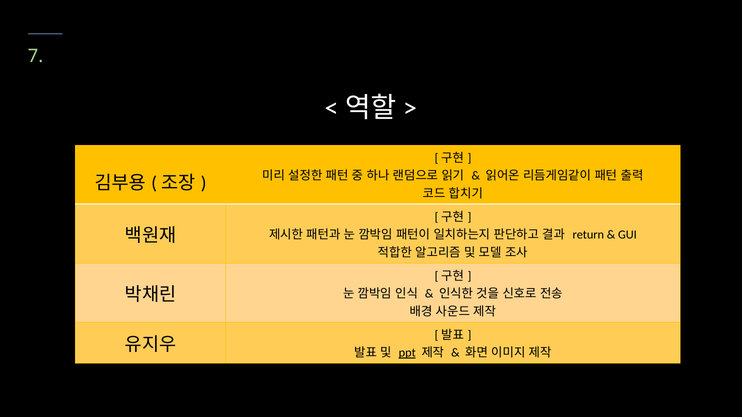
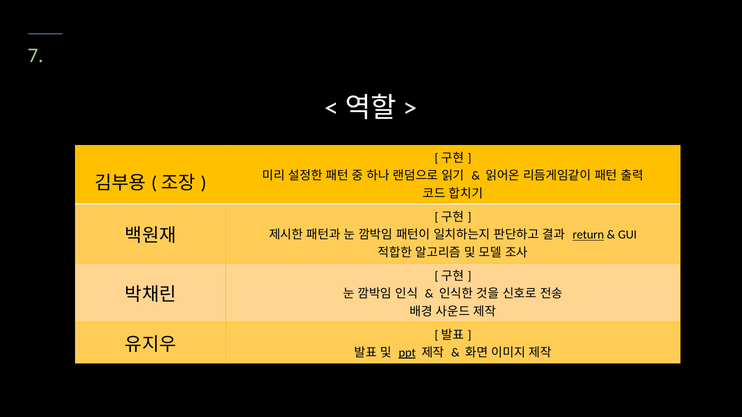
return underline: none -> present
